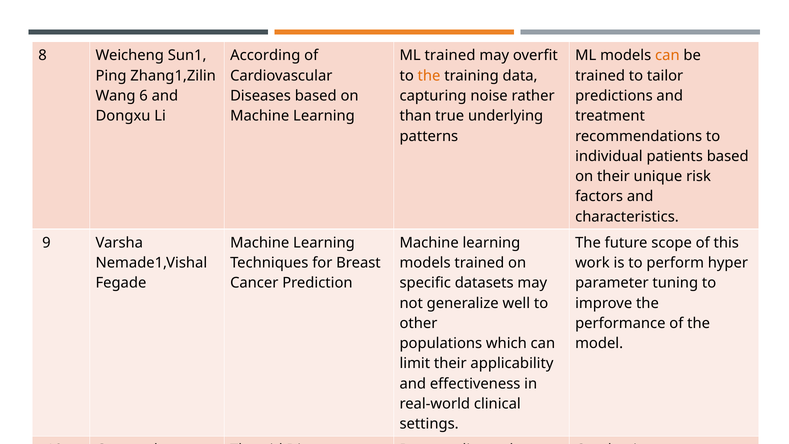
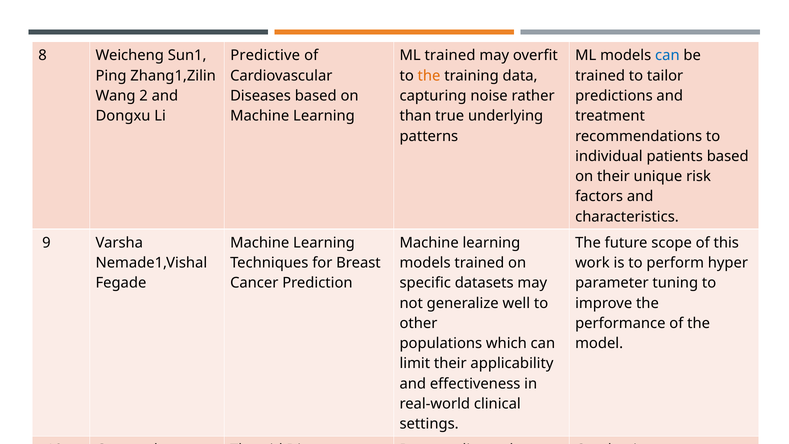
According: According -> Predictive
can at (667, 56) colour: orange -> blue
6: 6 -> 2
